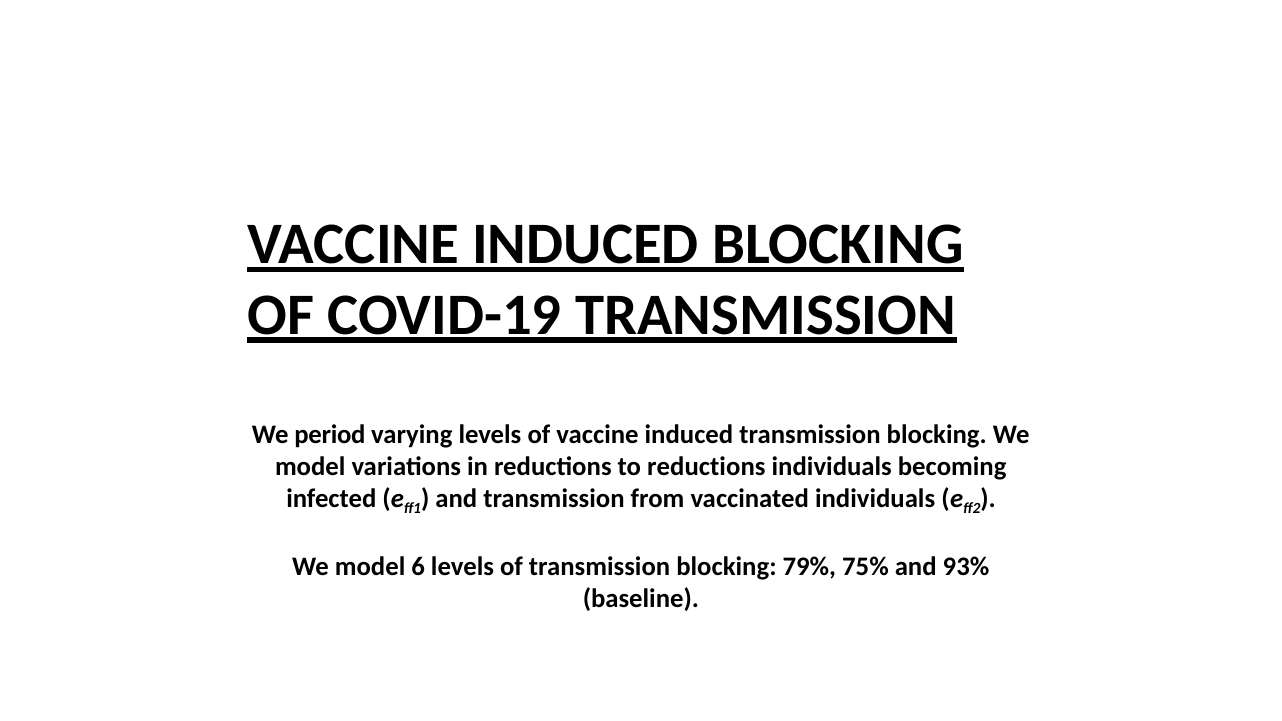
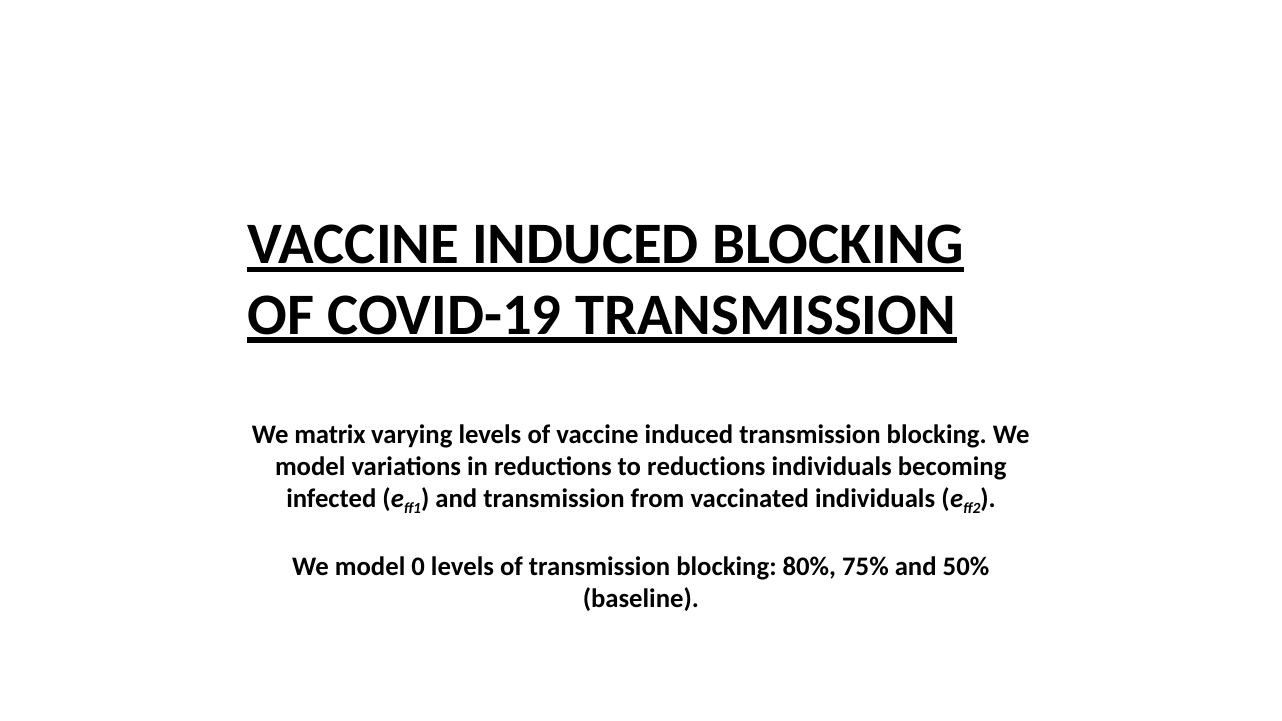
period: period -> matrix
6: 6 -> 0
79%: 79% -> 80%
93%: 93% -> 50%
